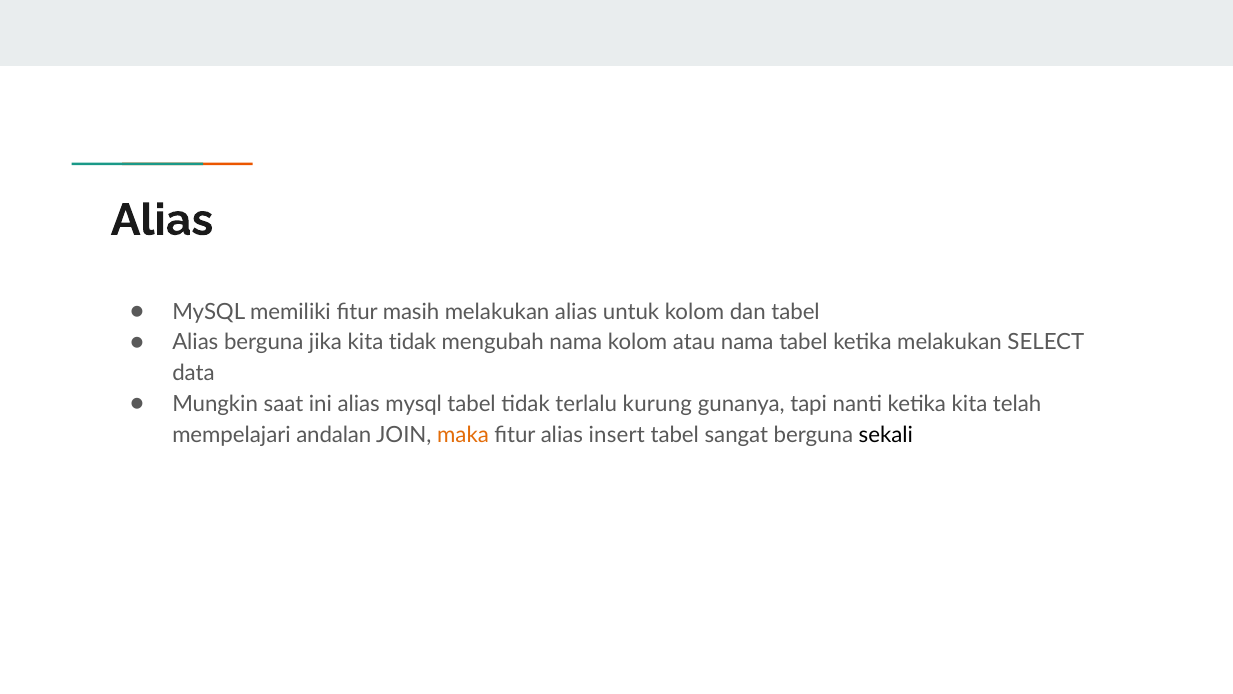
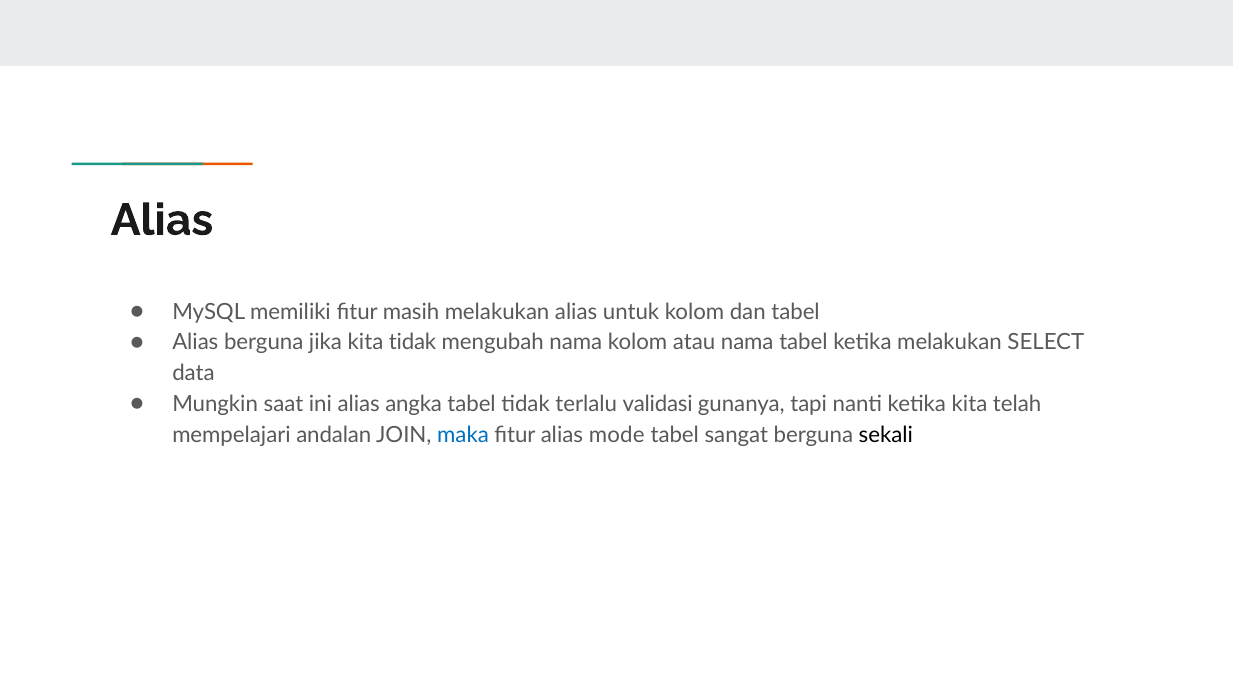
alias mysql: mysql -> angka
kurung: kurung -> validasi
maka colour: orange -> blue
insert: insert -> mode
